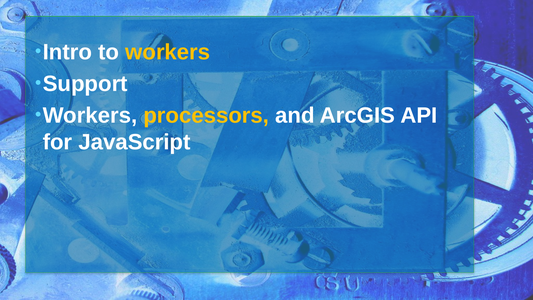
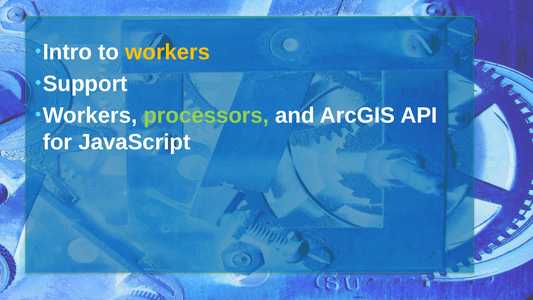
processors colour: yellow -> light green
